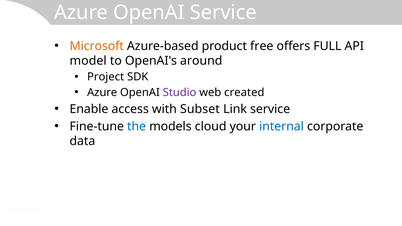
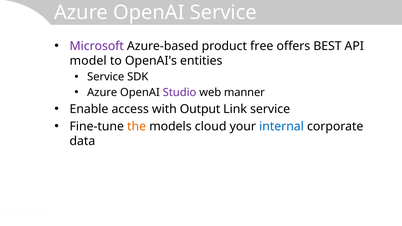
Microsoft colour: orange -> purple
FULL: FULL -> BEST
around: around -> entities
Project at (106, 77): Project -> Service
created: created -> manner
Subset: Subset -> Output
the colour: blue -> orange
